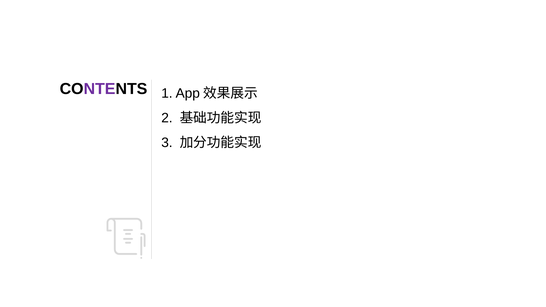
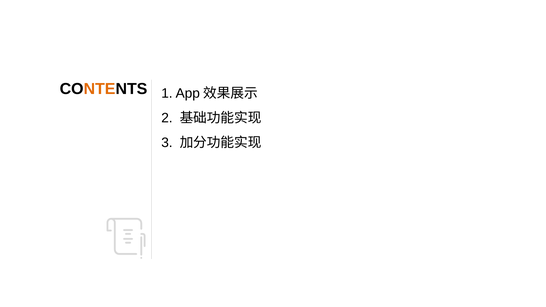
NTE colour: purple -> orange
